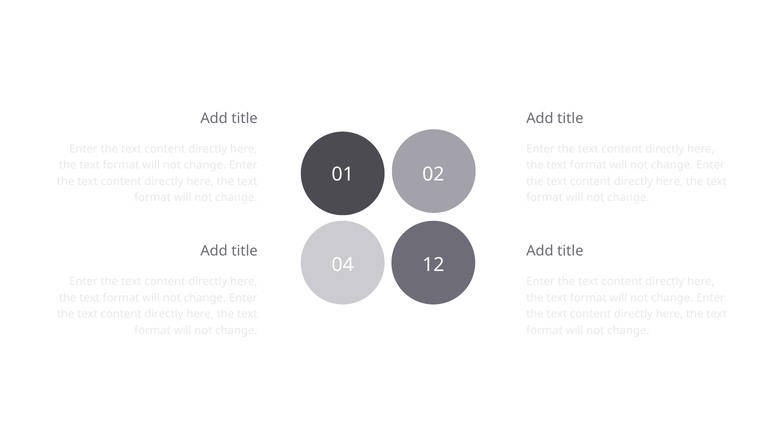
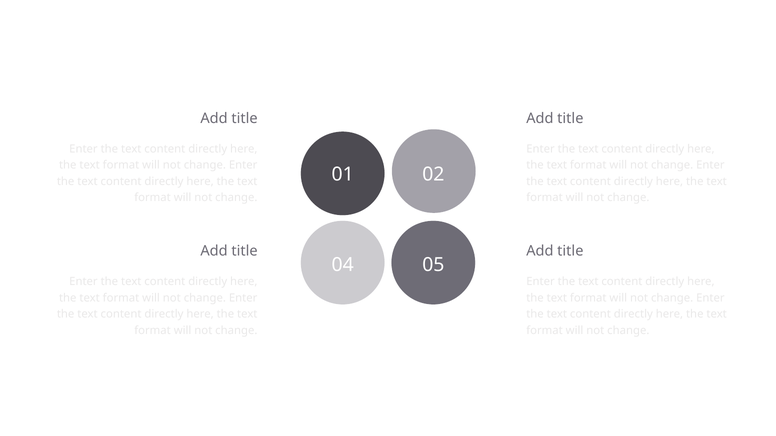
12: 12 -> 05
